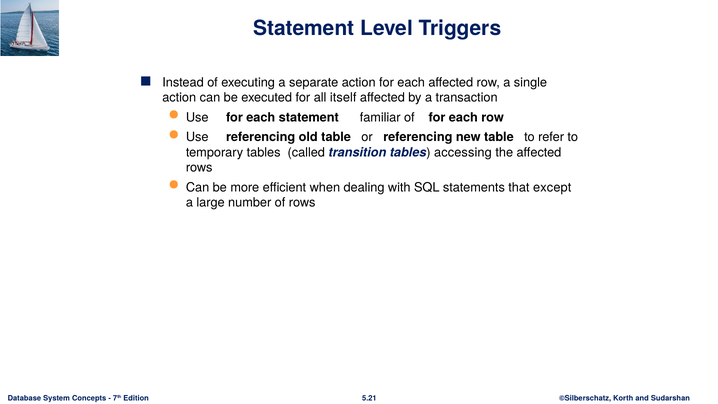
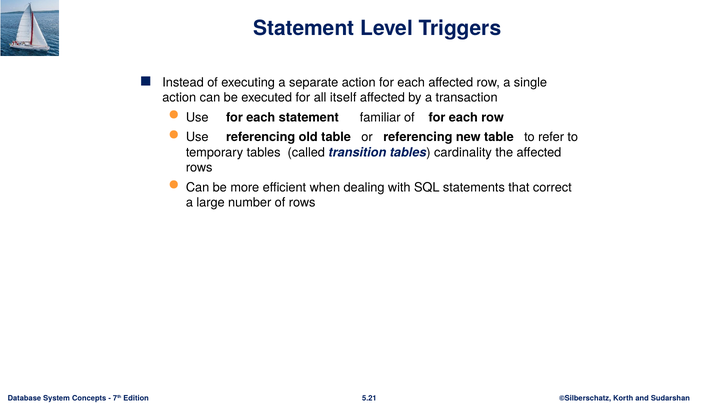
accessing: accessing -> cardinality
except: except -> correct
